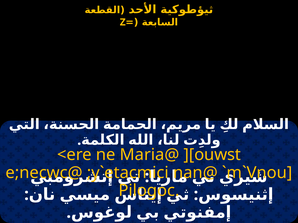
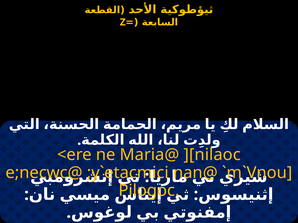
][ouwst: ][ouwst -> ][nilaoc
